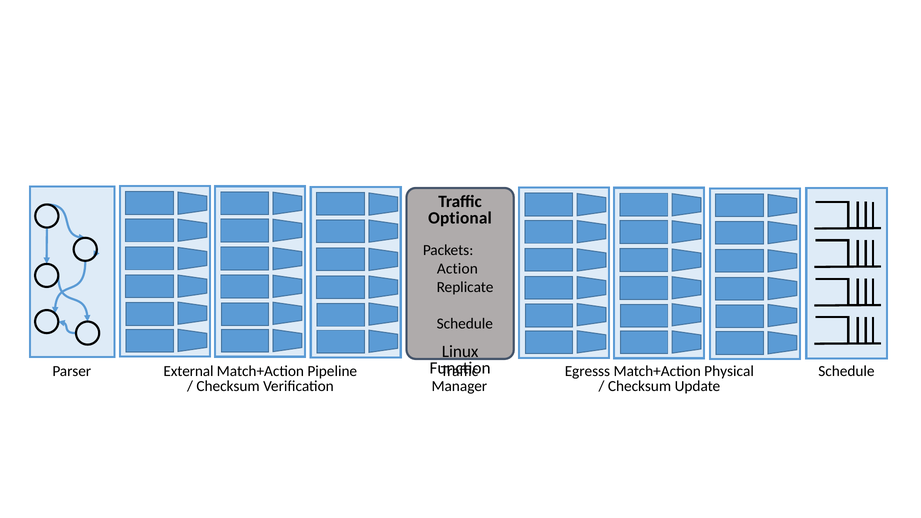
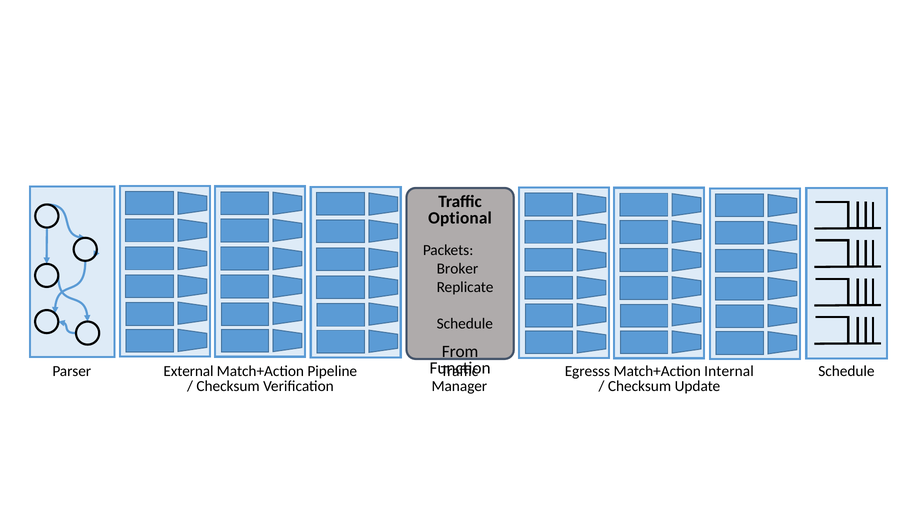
Action: Action -> Broker
Linux: Linux -> From
Physical: Physical -> Internal
